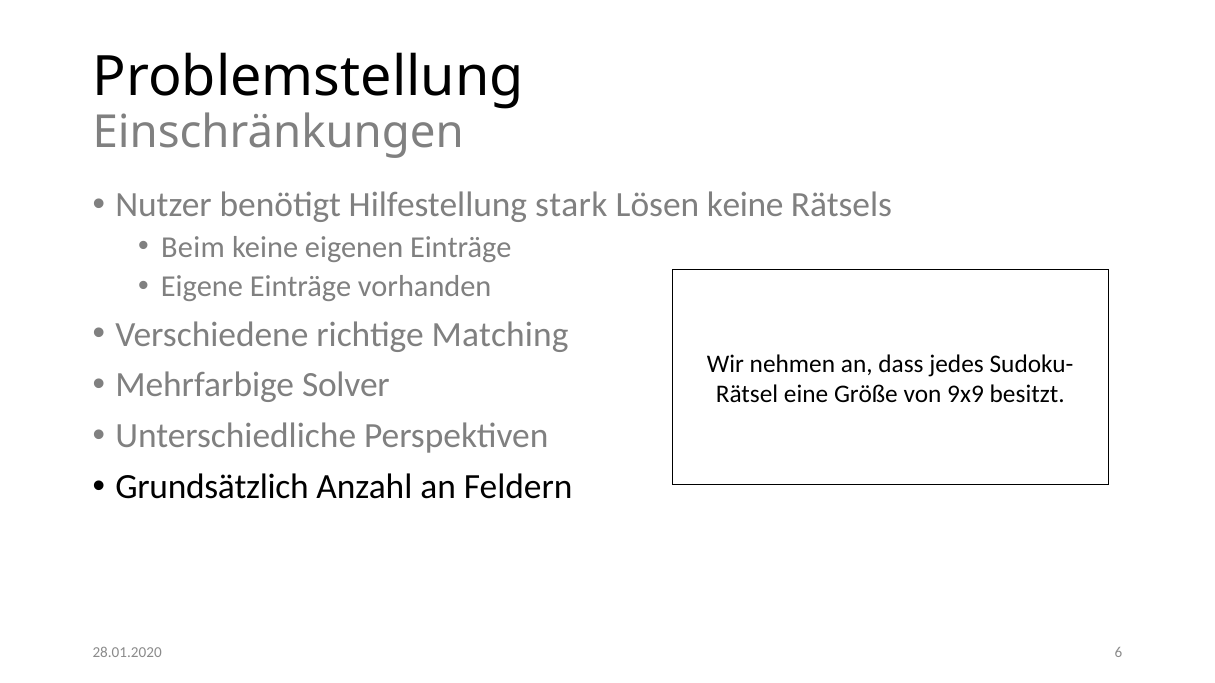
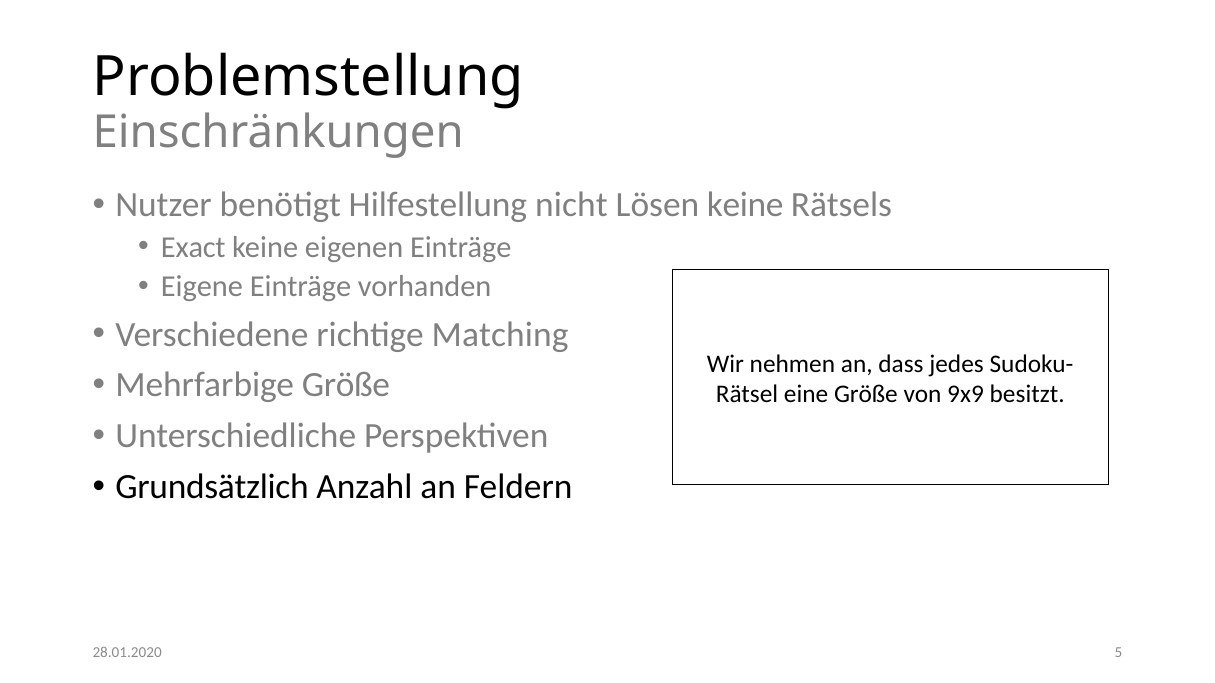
stark: stark -> nicht
Beim: Beim -> Exact
Mehrfarbige Solver: Solver -> Größe
6: 6 -> 5
